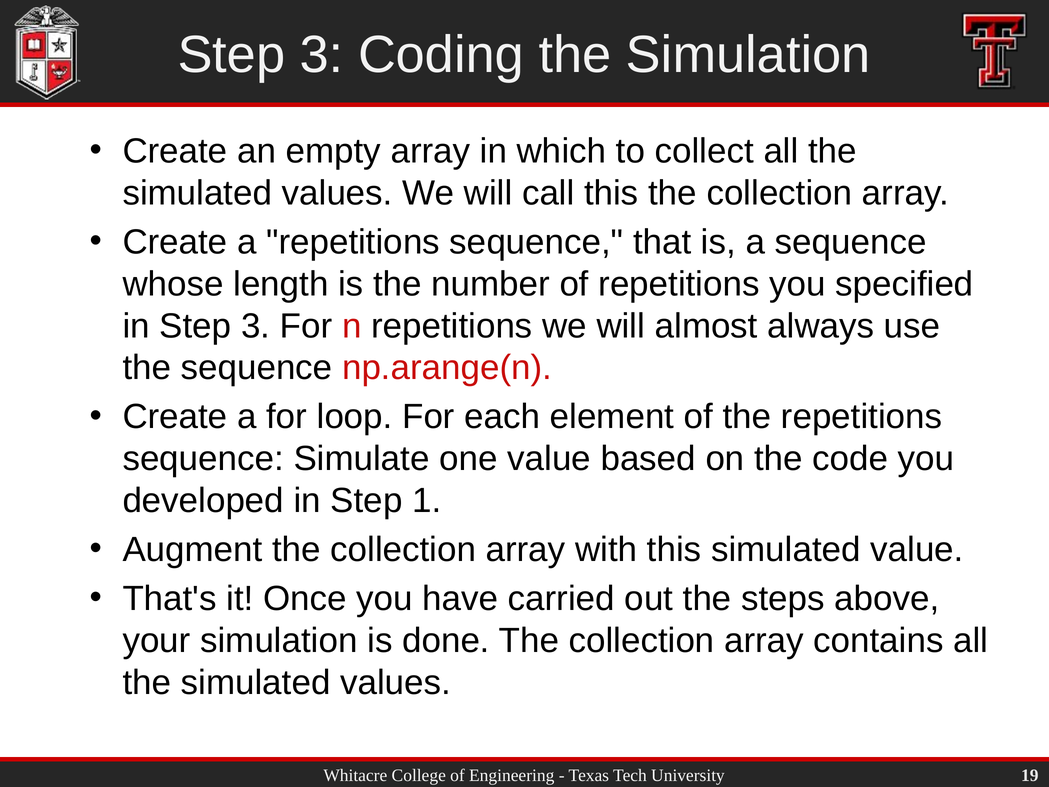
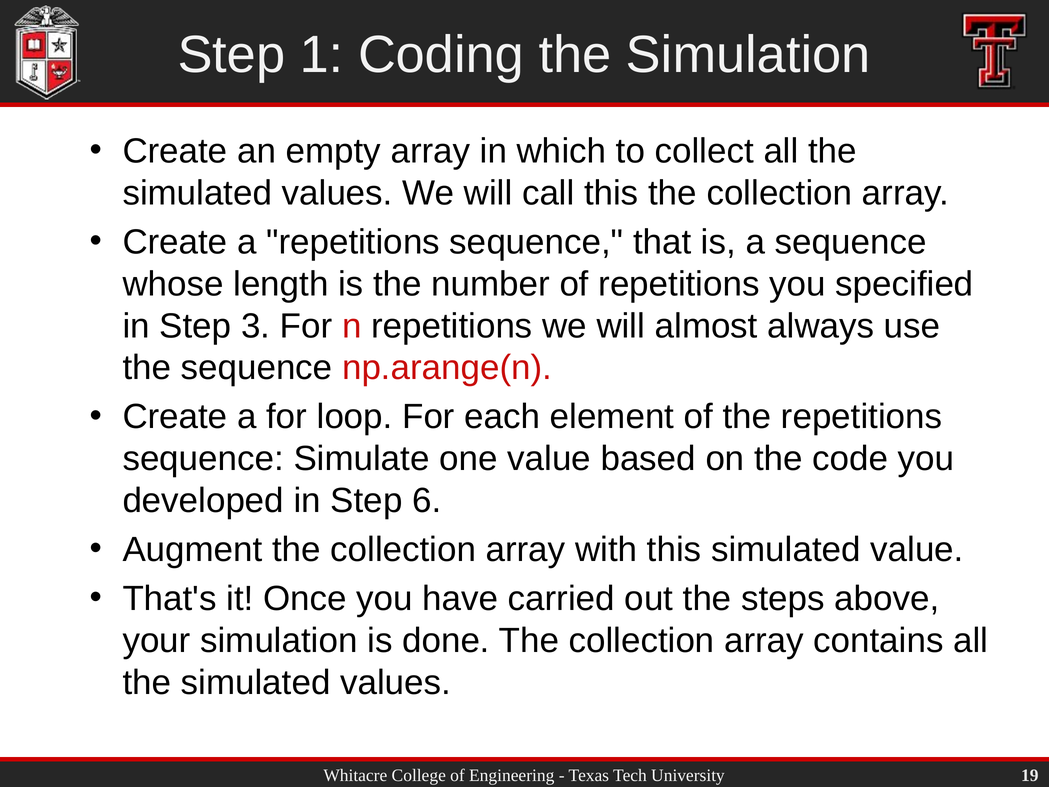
3 at (322, 55): 3 -> 1
1: 1 -> 6
